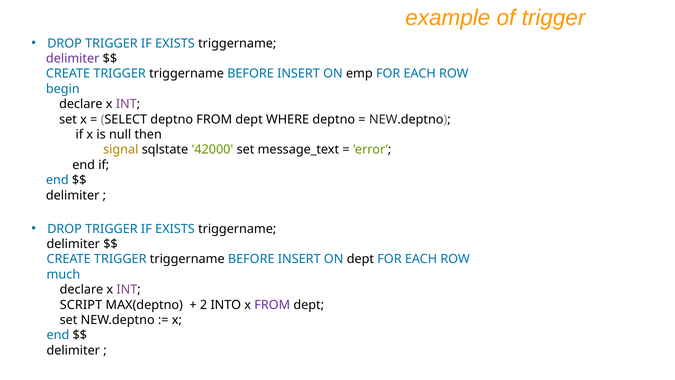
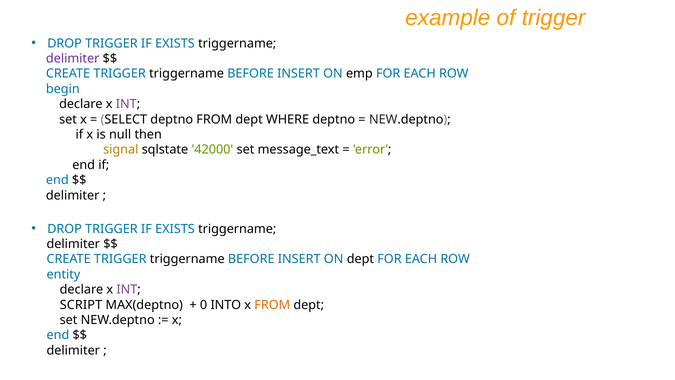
much: much -> entity
2: 2 -> 0
FROM at (272, 305) colour: purple -> orange
